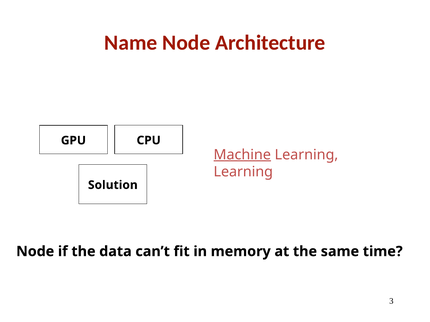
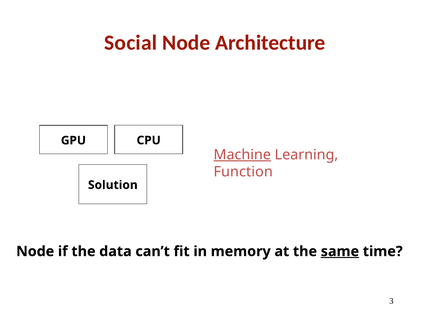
Name: Name -> Social
Learning at (243, 172): Learning -> Function
same underline: none -> present
